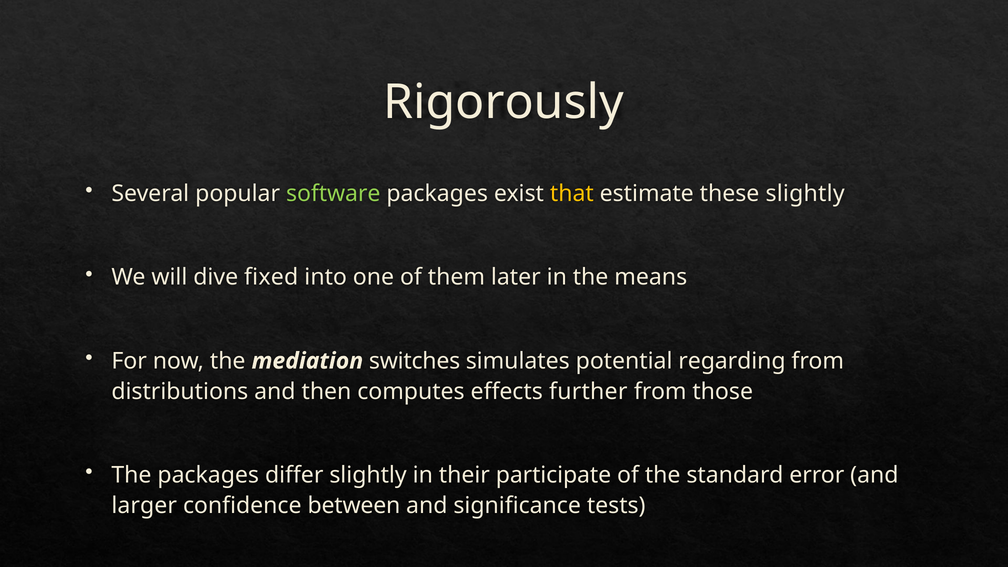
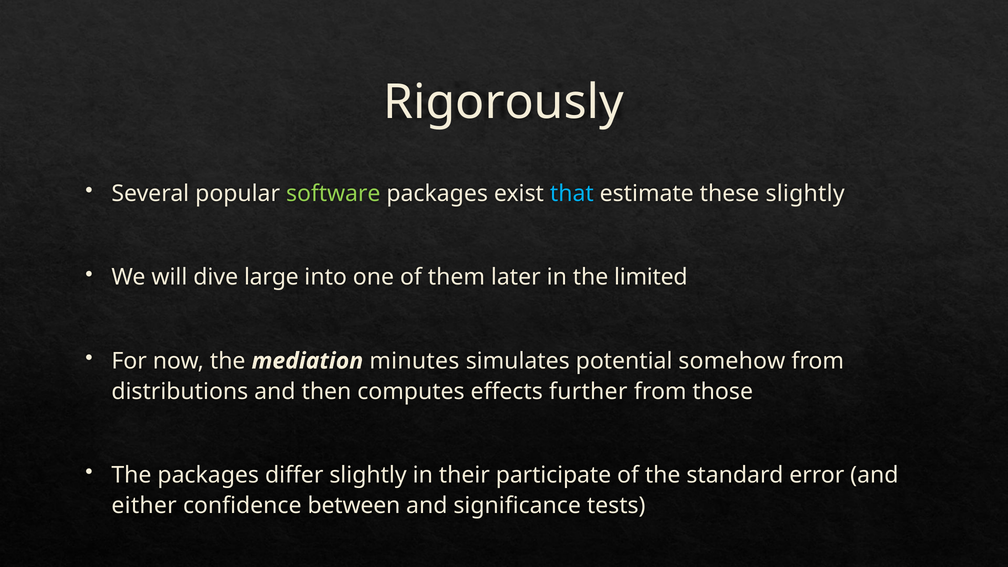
that colour: yellow -> light blue
fixed: fixed -> large
means: means -> limited
switches: switches -> minutes
regarding: regarding -> somehow
larger: larger -> either
